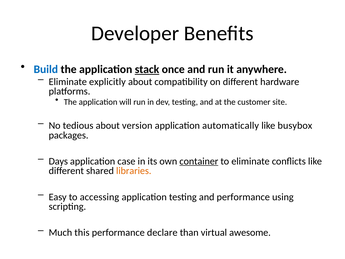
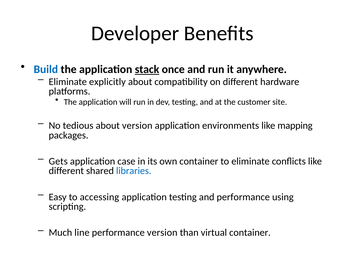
automatically: automatically -> environments
busybox: busybox -> mapping
Days: Days -> Gets
container at (199, 161) underline: present -> none
libraries colour: orange -> blue
this: this -> line
performance declare: declare -> version
virtual awesome: awesome -> container
